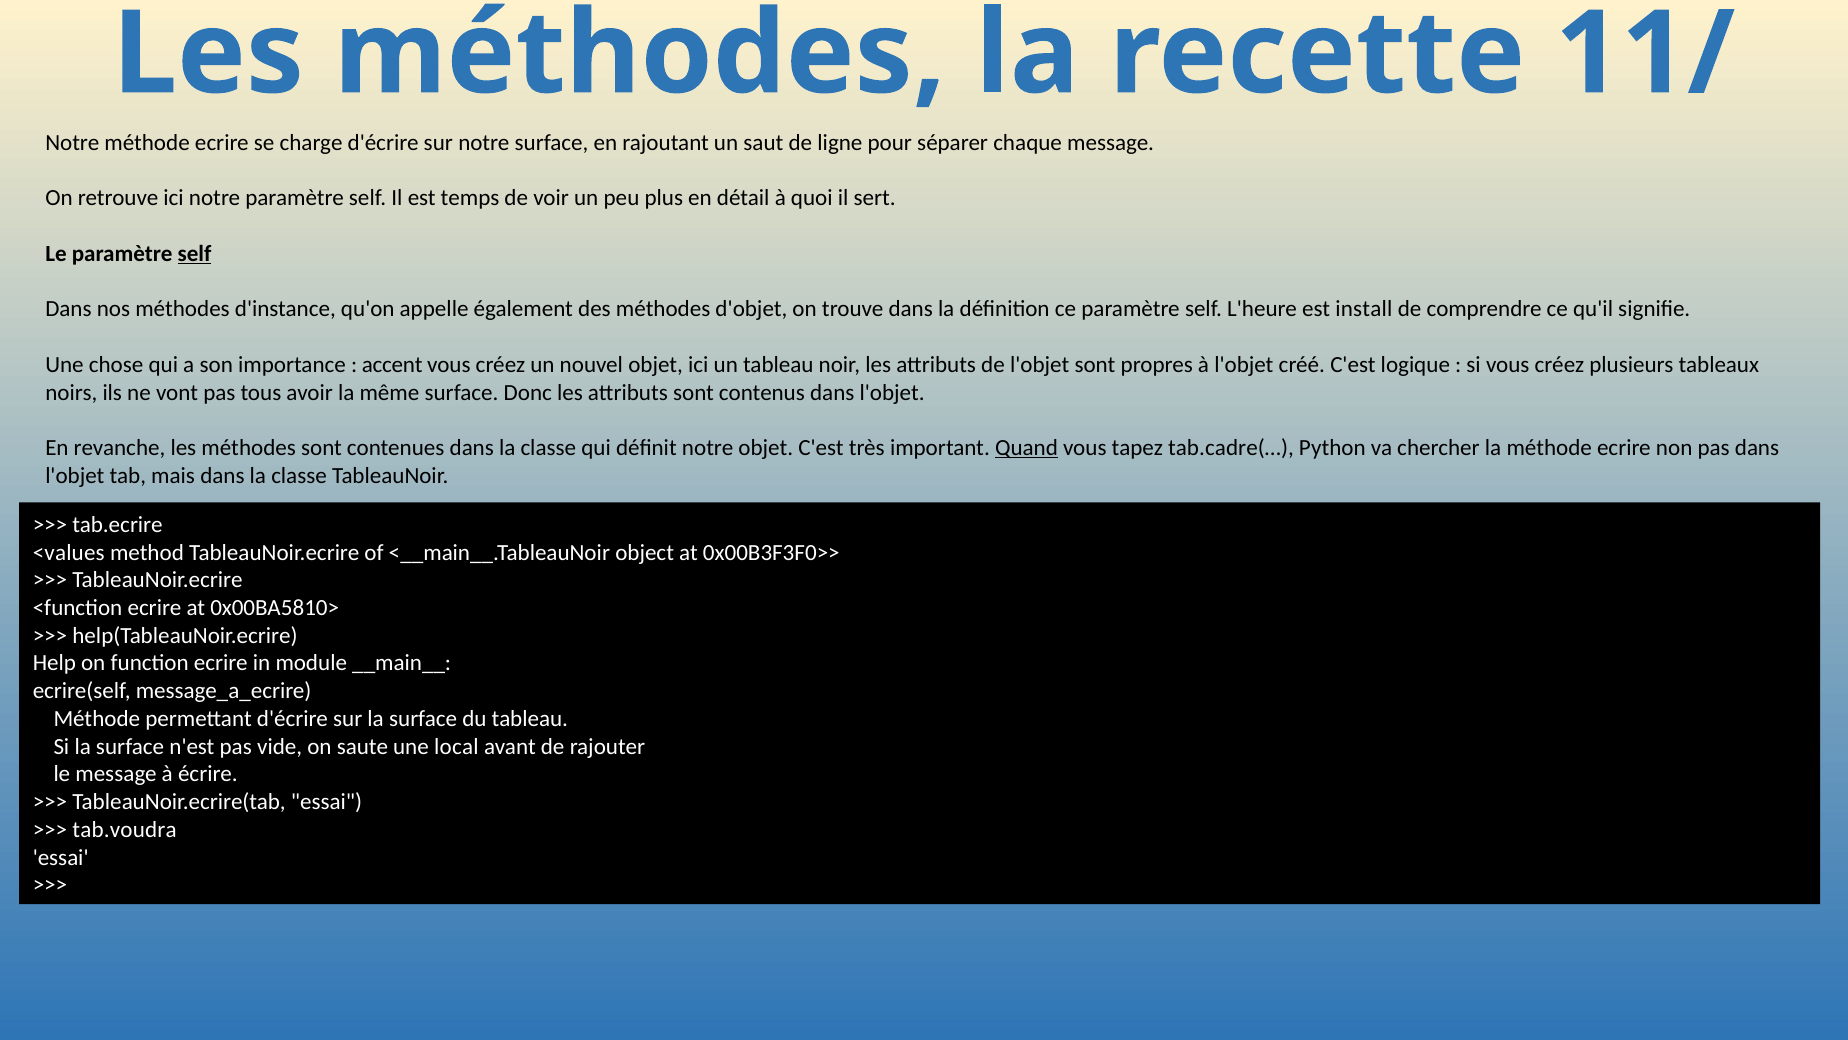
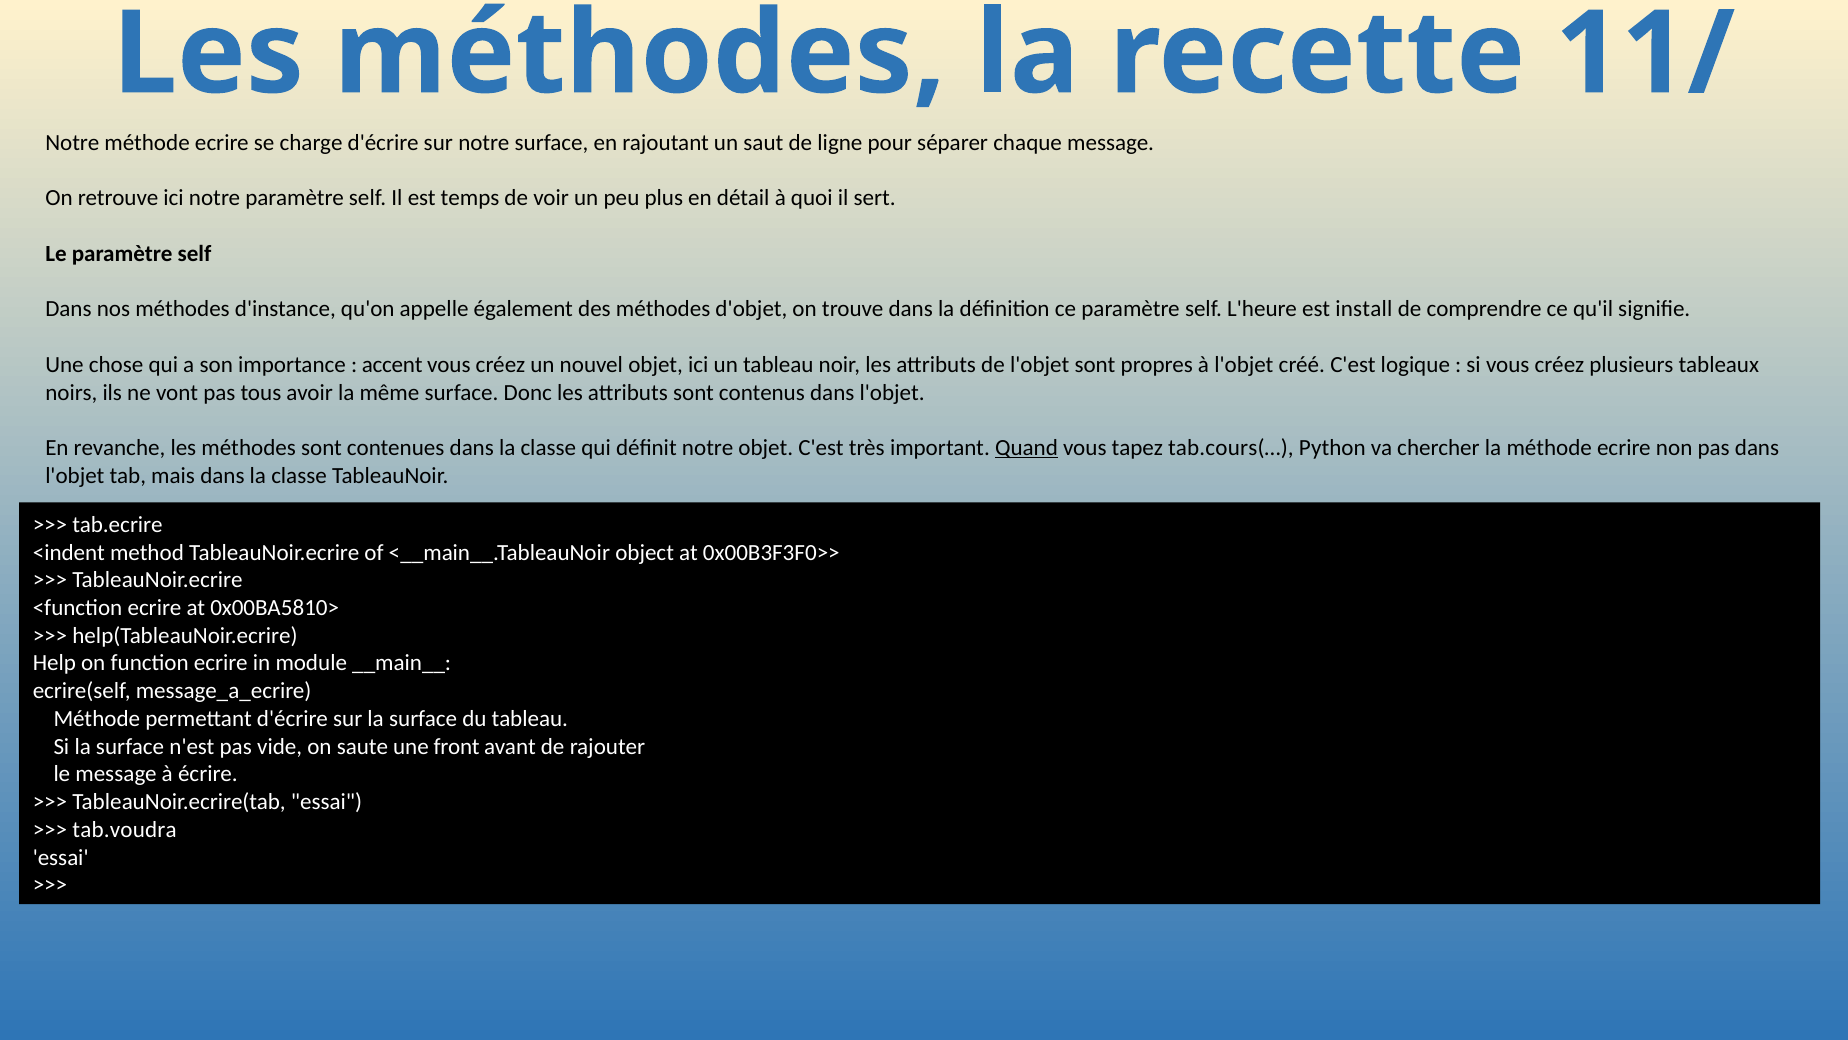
self at (195, 254) underline: present -> none
tab.cadre(…: tab.cadre(… -> tab.cours(…
<values: <values -> <indent
local: local -> front
